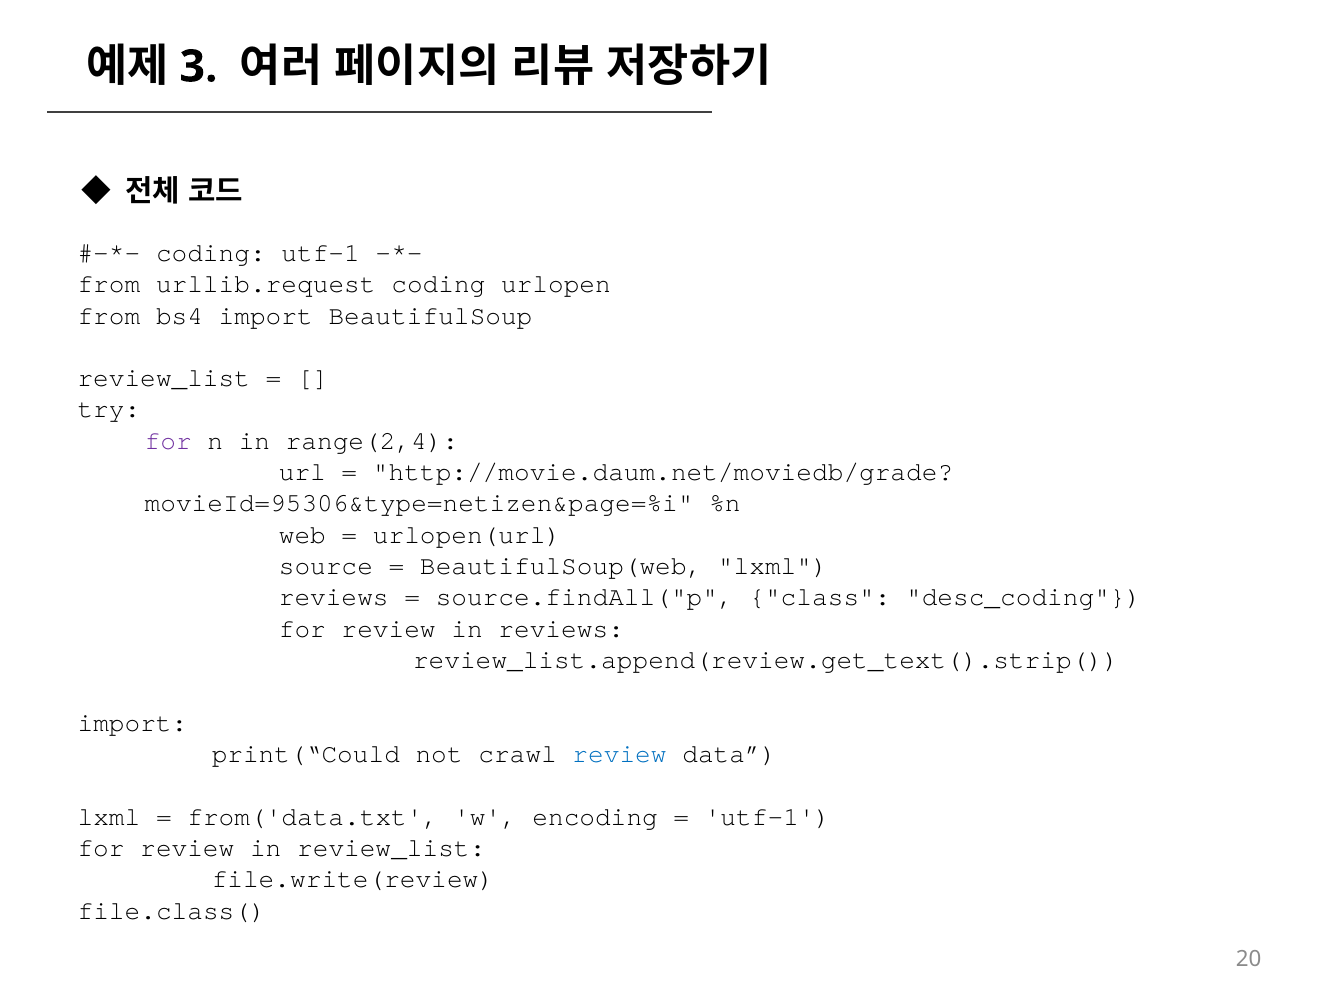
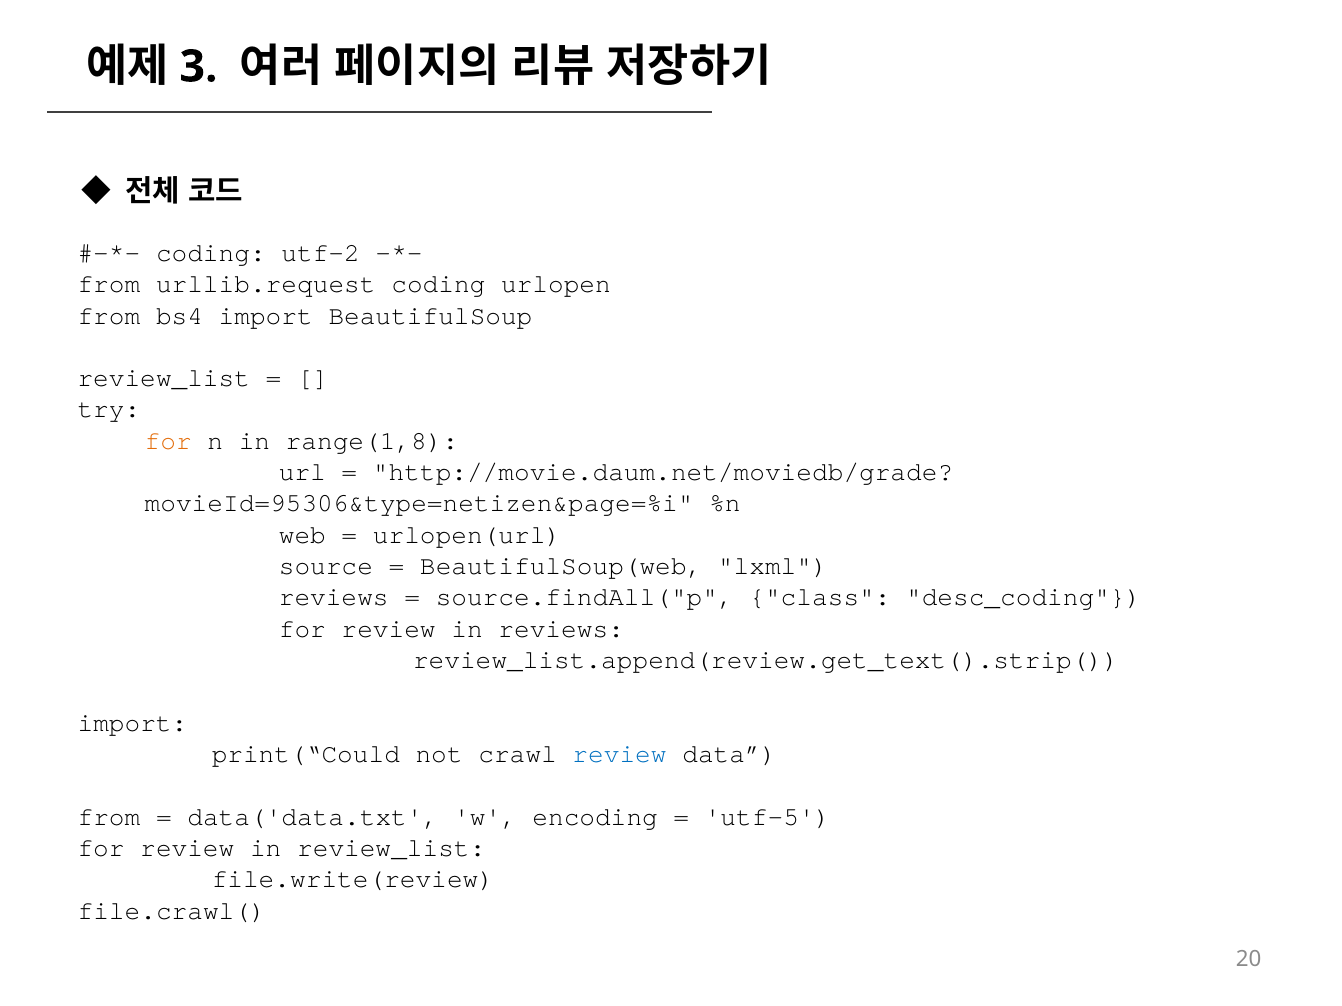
coding utf-1: utf-1 -> utf-2
for at (168, 441) colour: purple -> orange
range(2,4: range(2,4 -> range(1,8
lxml at (109, 817): lxml -> from
from('data.txt: from('data.txt -> data('data.txt
utf-1 at (768, 817): utf-1 -> utf-5
file.class(: file.class( -> file.crawl(
